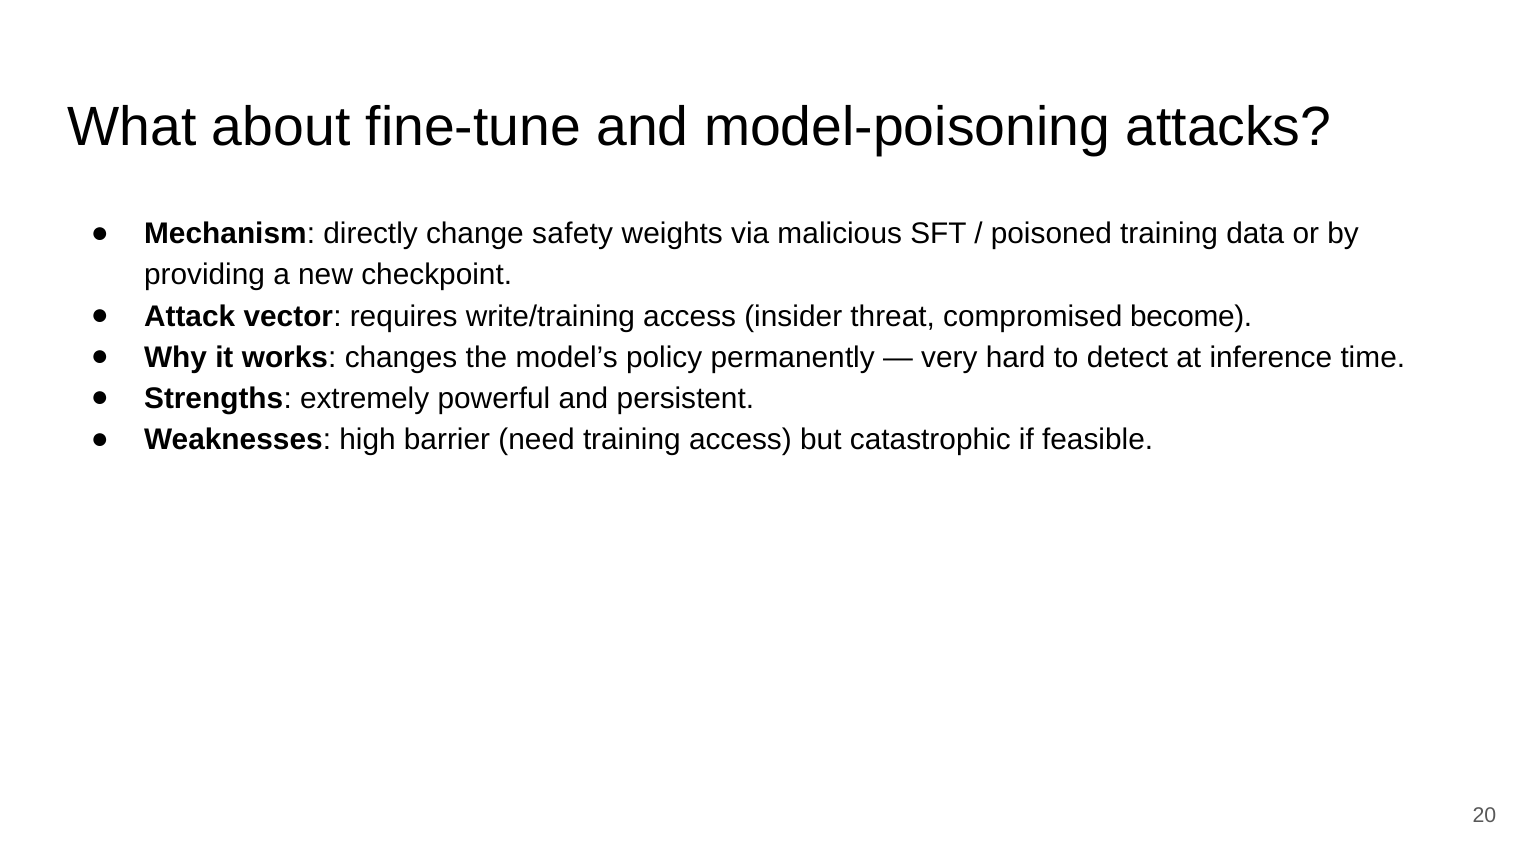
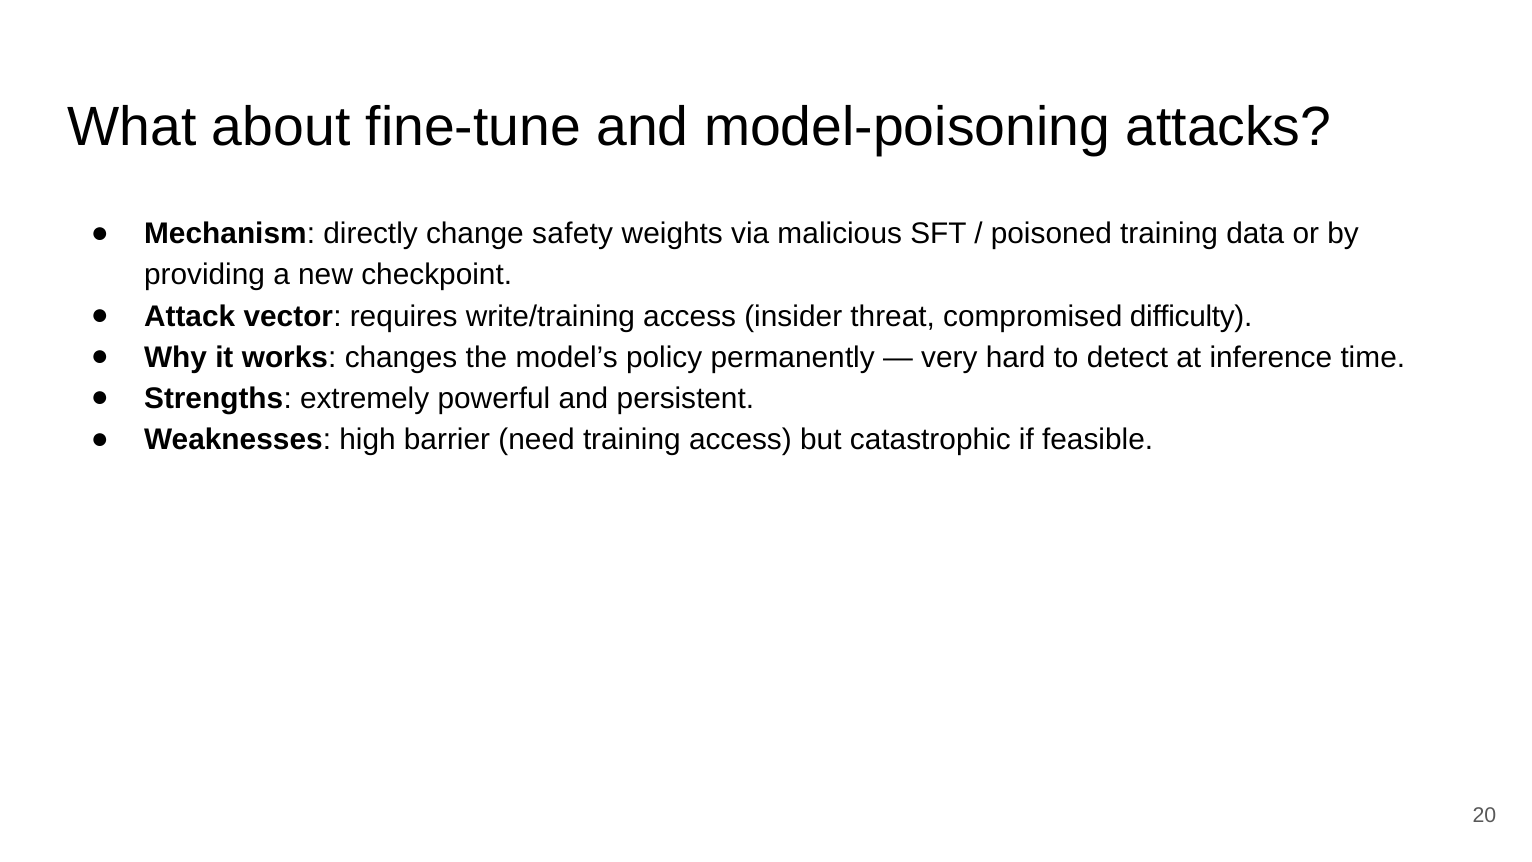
become: become -> difficulty
